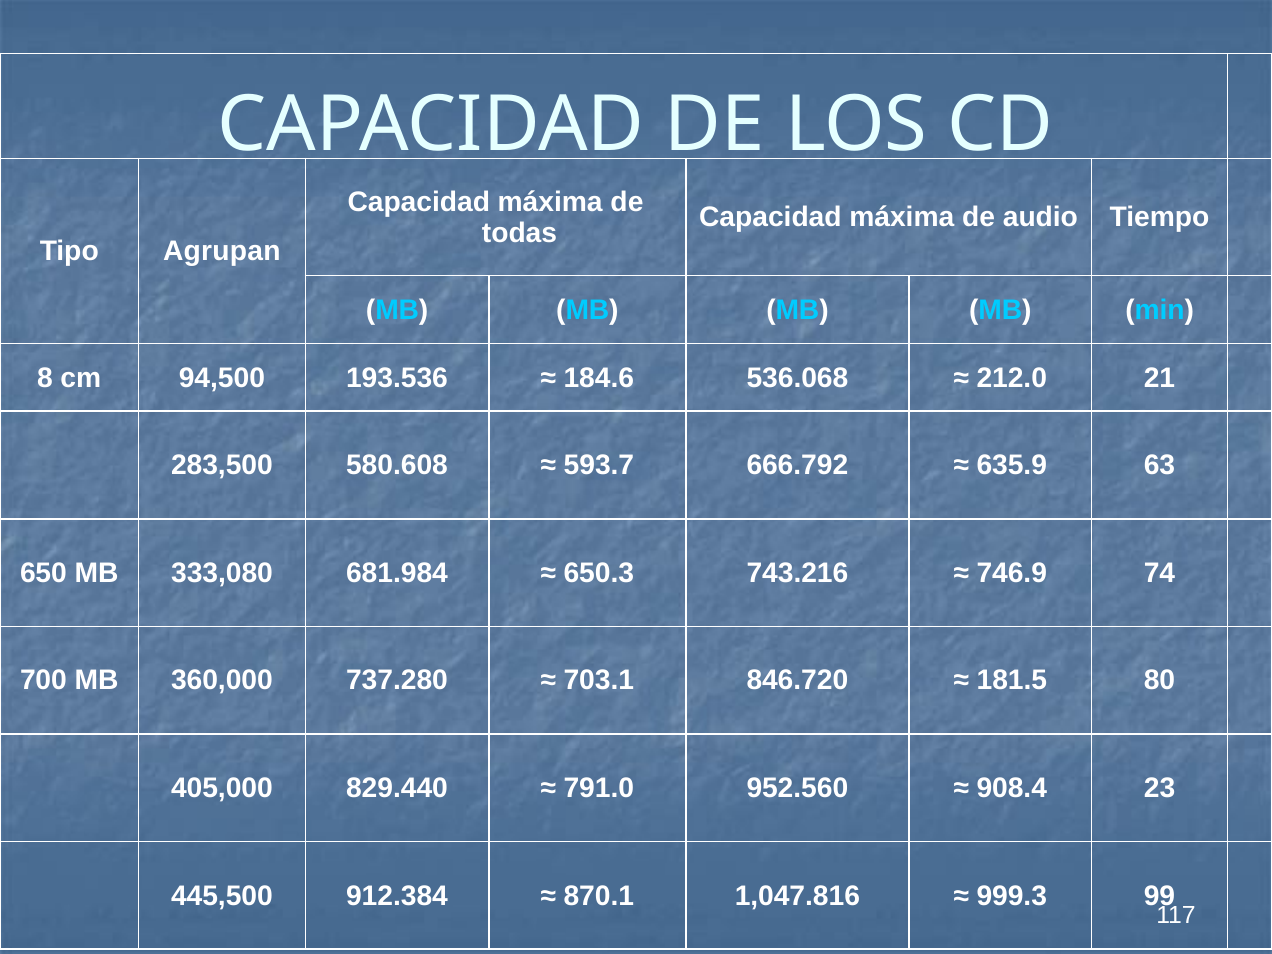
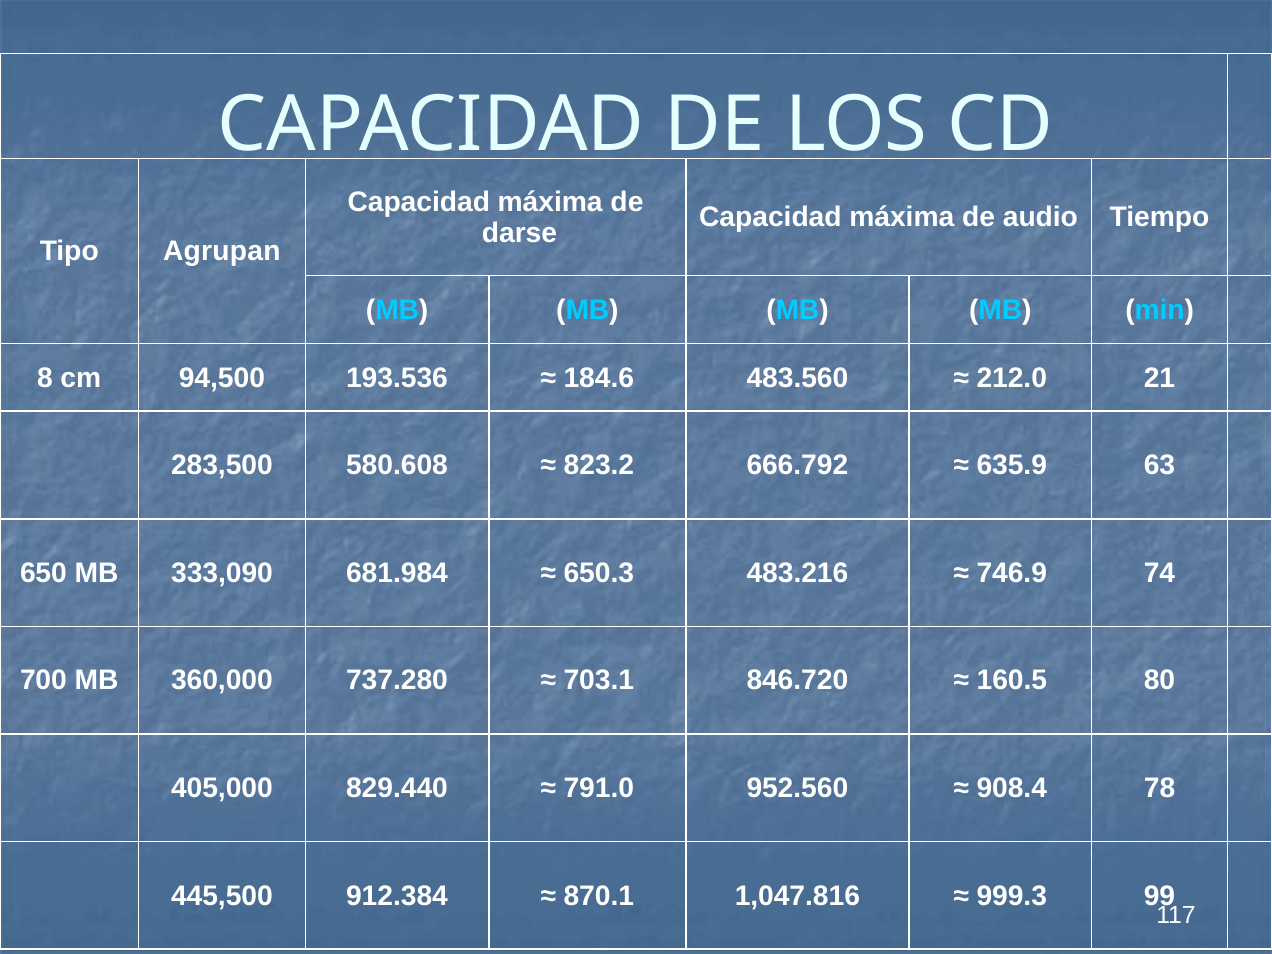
todas: todas -> darse
536.068: 536.068 -> 483.560
593.7: 593.7 -> 823.2
333,080: 333,080 -> 333,090
743.216: 743.216 -> 483.216
181.5: 181.5 -> 160.5
23: 23 -> 78
